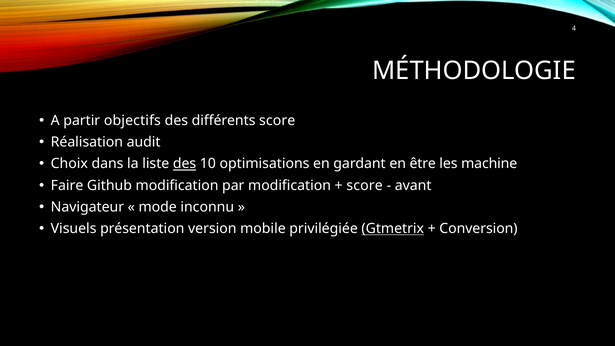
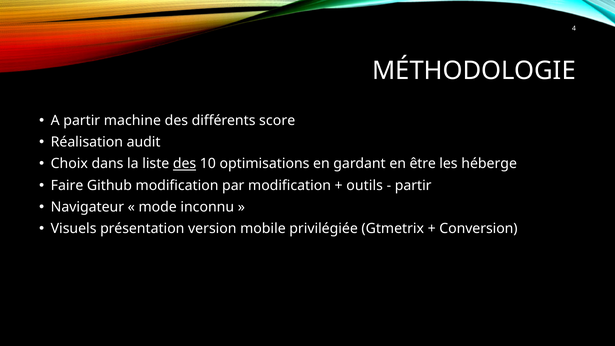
objectifs: objectifs -> machine
machine: machine -> héberge
score at (365, 185): score -> outils
avant at (413, 185): avant -> partir
Gtmetrix underline: present -> none
